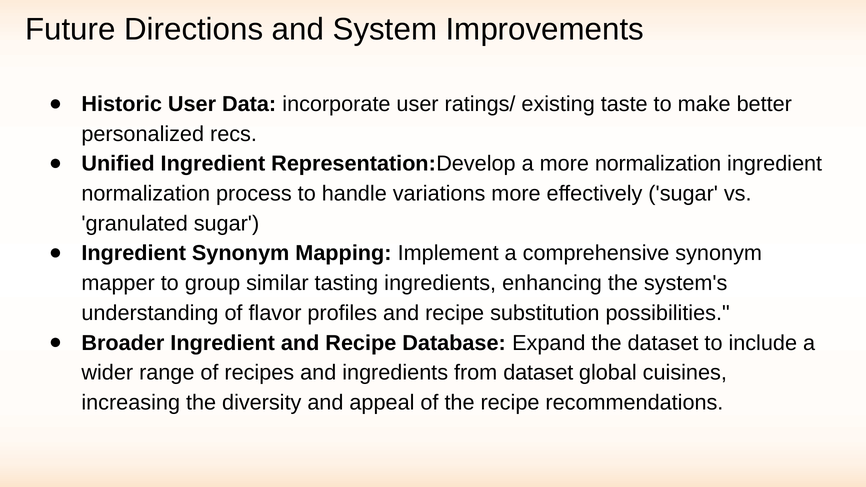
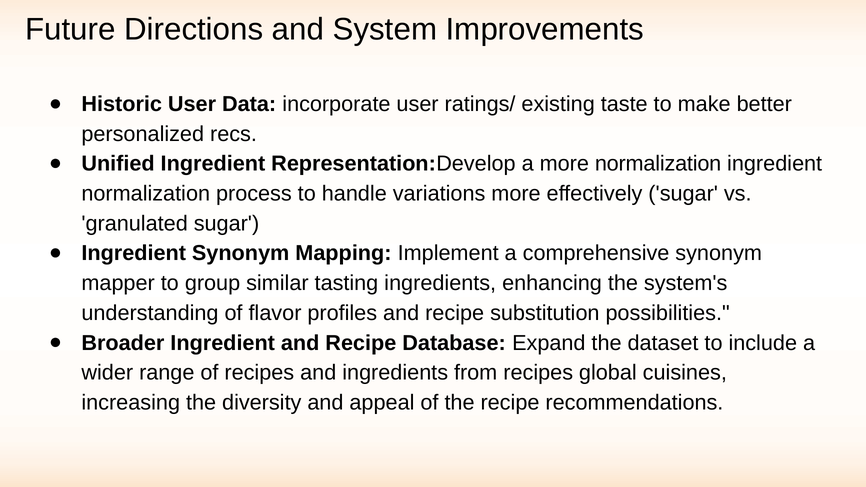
from dataset: dataset -> recipes
